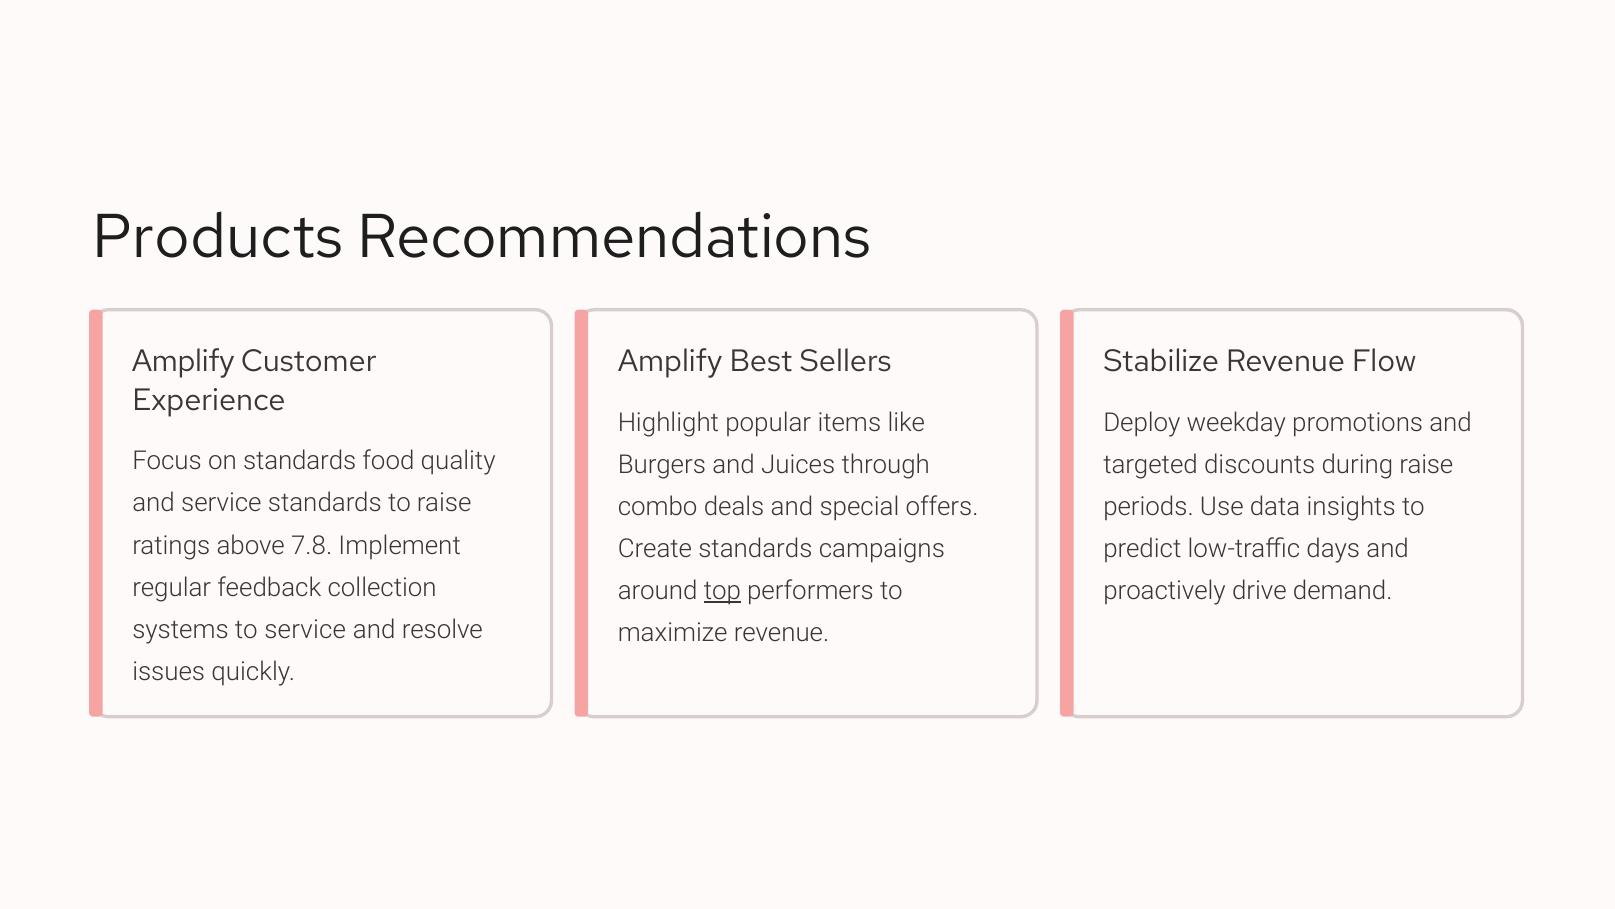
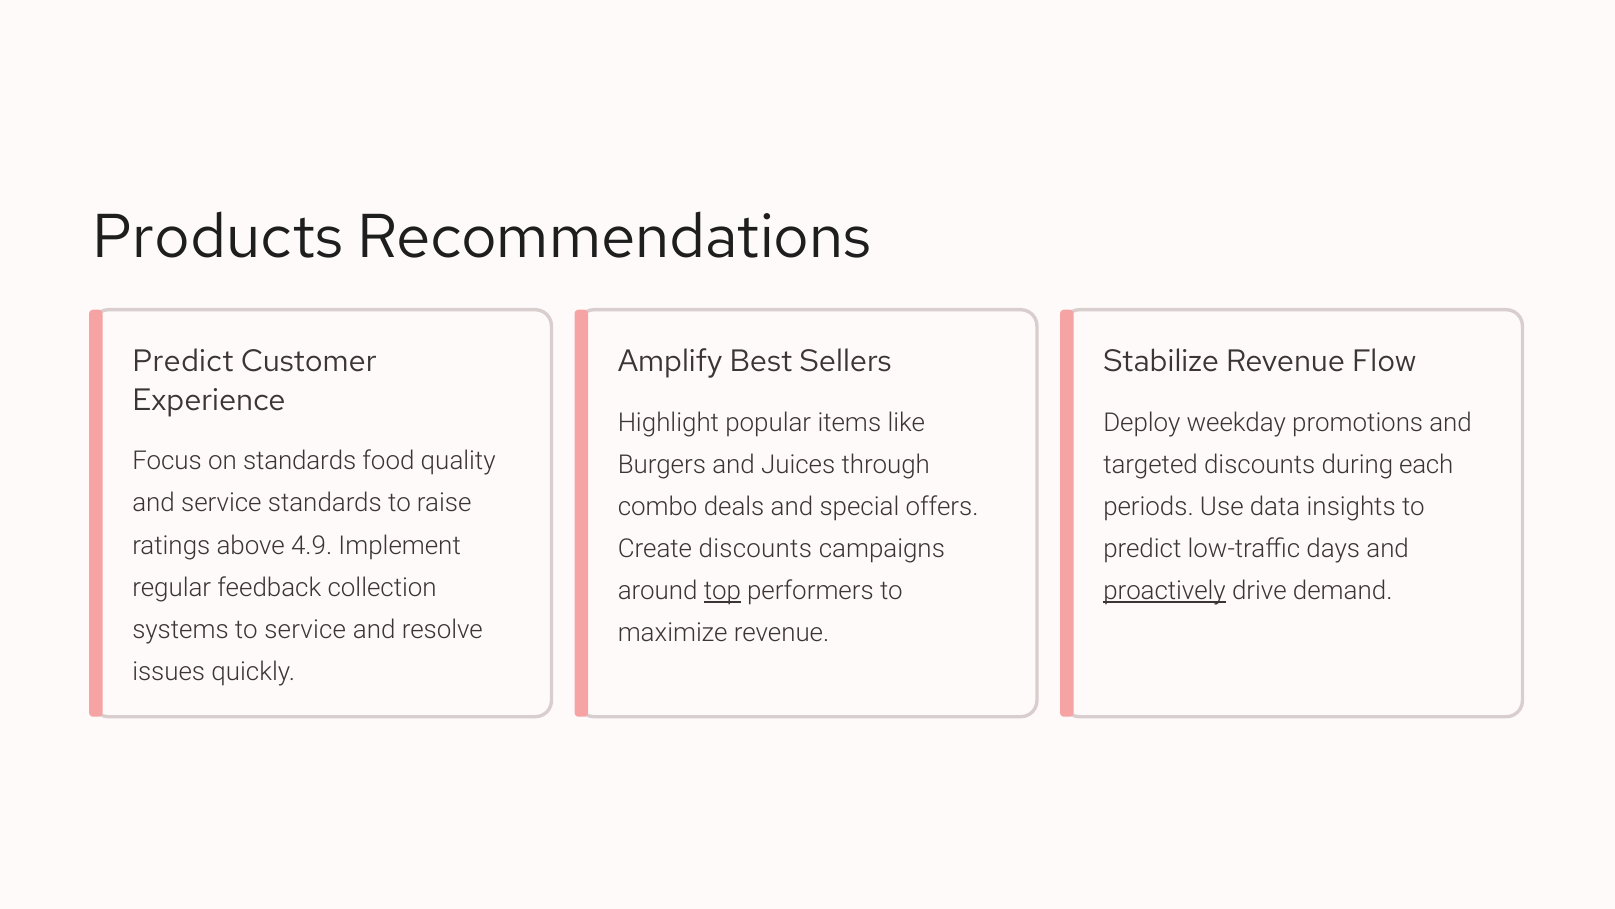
Amplify at (183, 361): Amplify -> Predict
during raise: raise -> each
7.8: 7.8 -> 4.9
Create standards: standards -> discounts
proactively underline: none -> present
